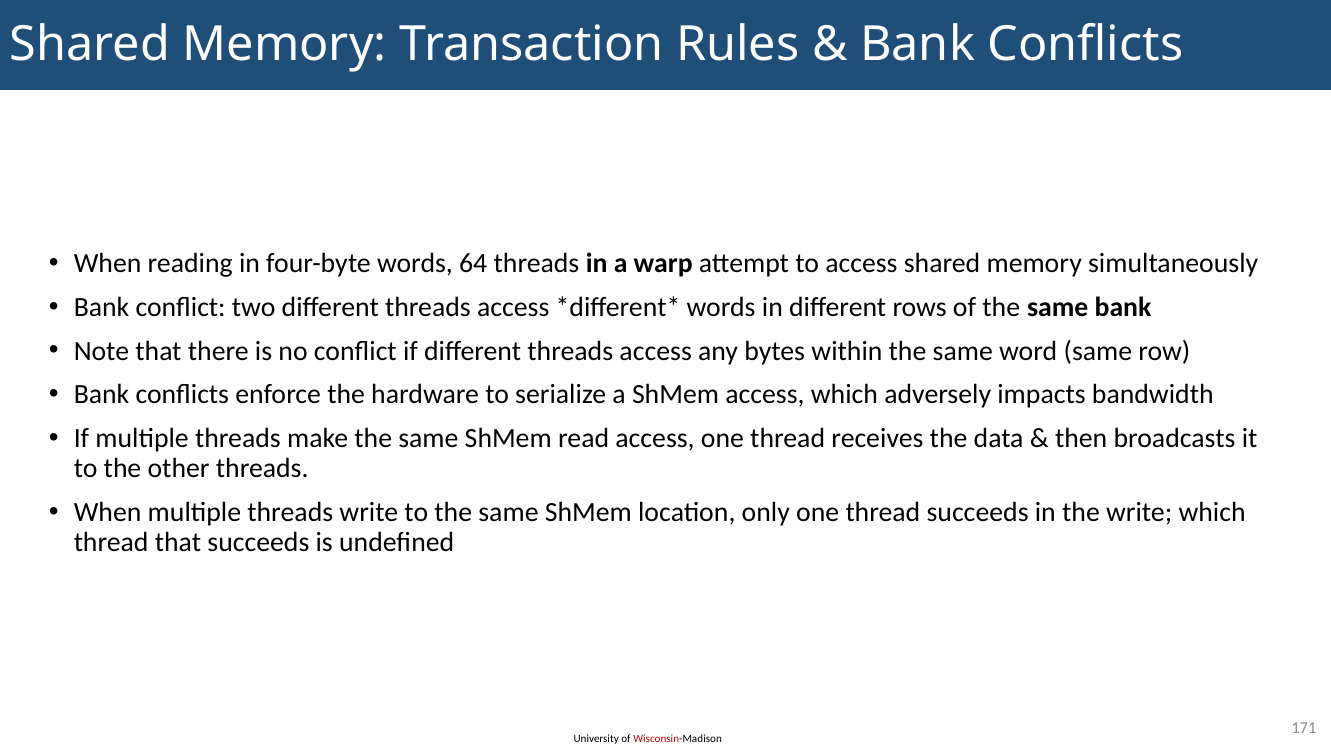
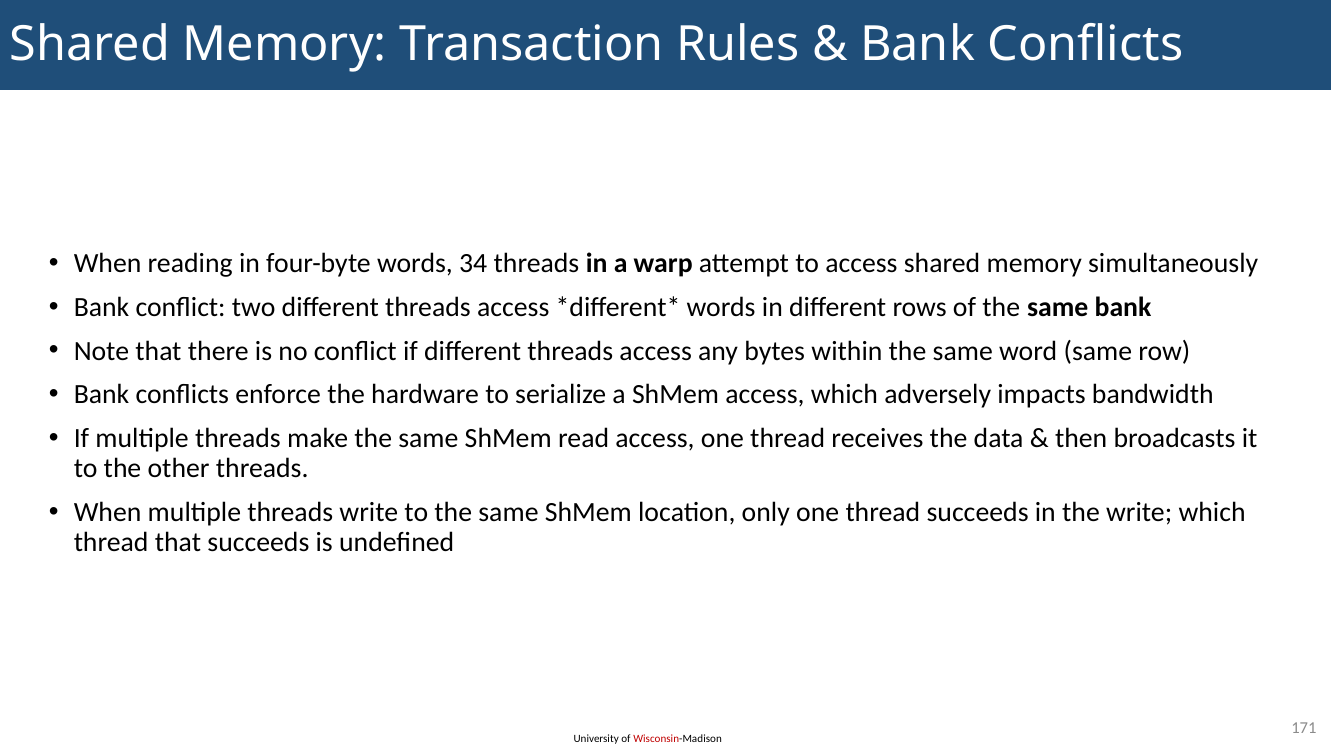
64: 64 -> 34
